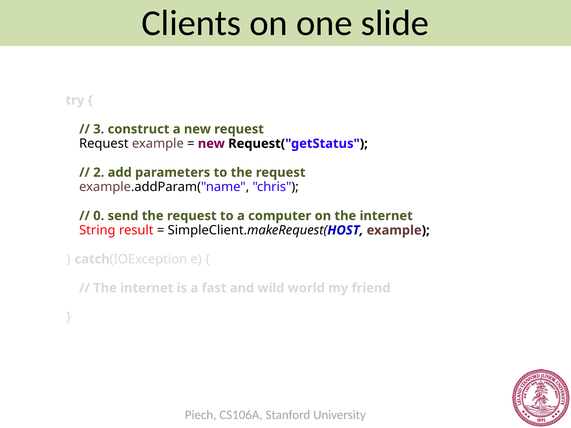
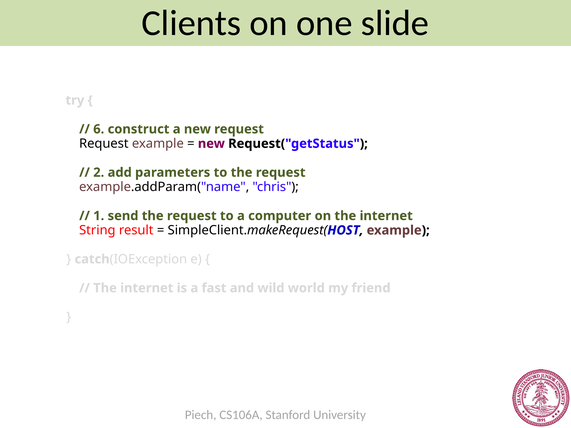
3: 3 -> 6
0: 0 -> 1
